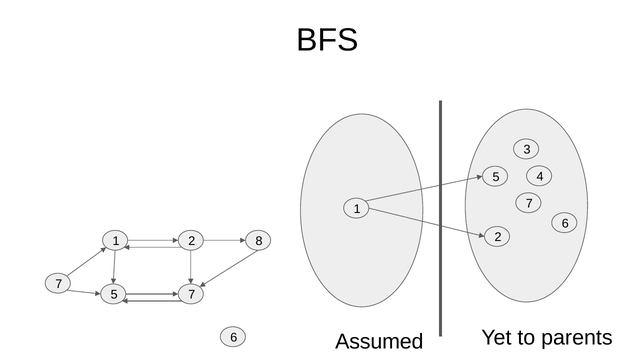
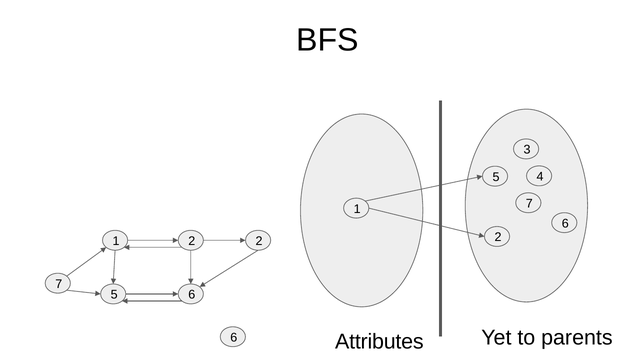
2 8: 8 -> 2
5 7: 7 -> 6
Assumed: Assumed -> Attributes
